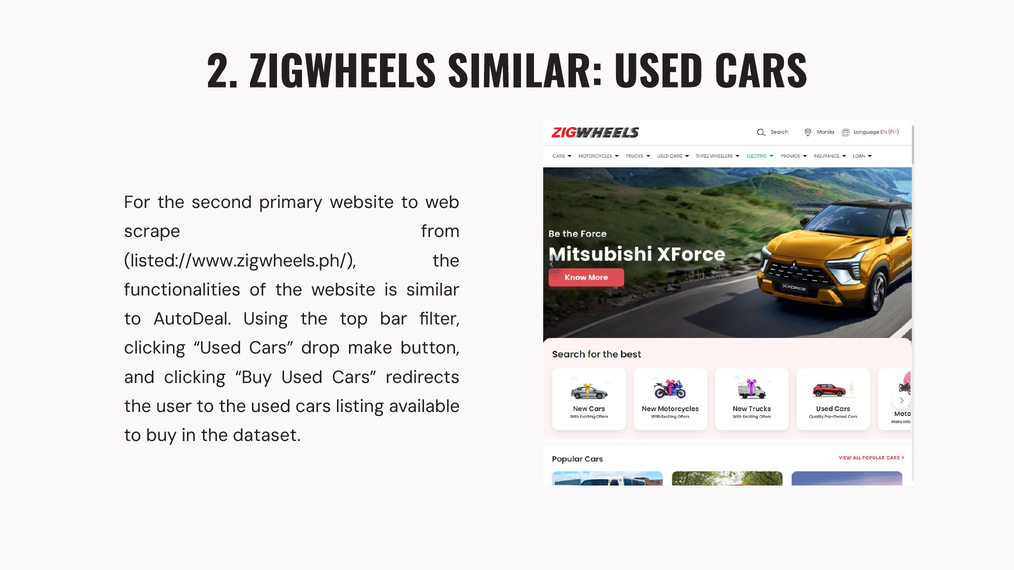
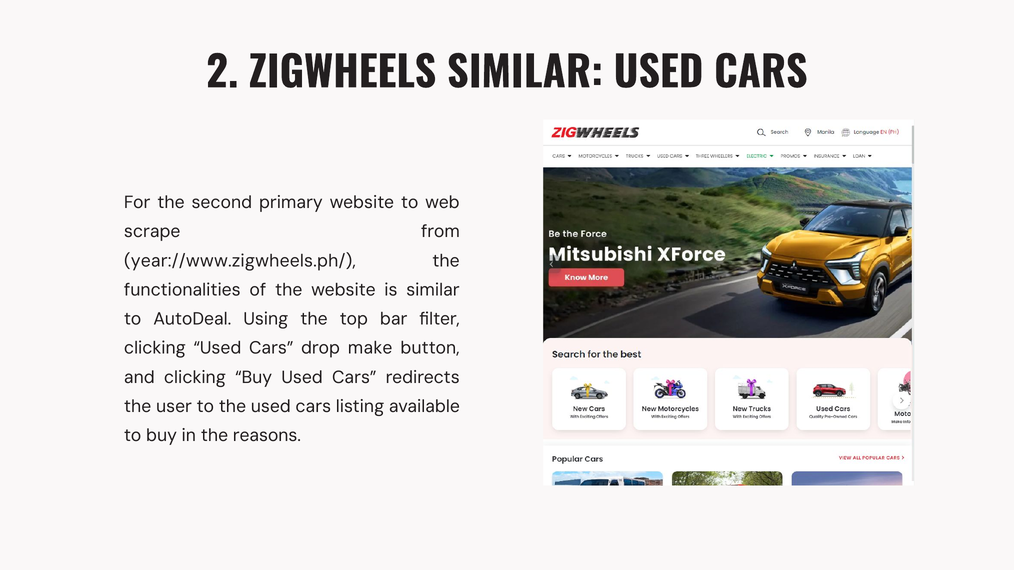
listed://www.zigwheels.ph/: listed://www.zigwheels.ph/ -> year://www.zigwheels.ph/
dataset: dataset -> reasons
